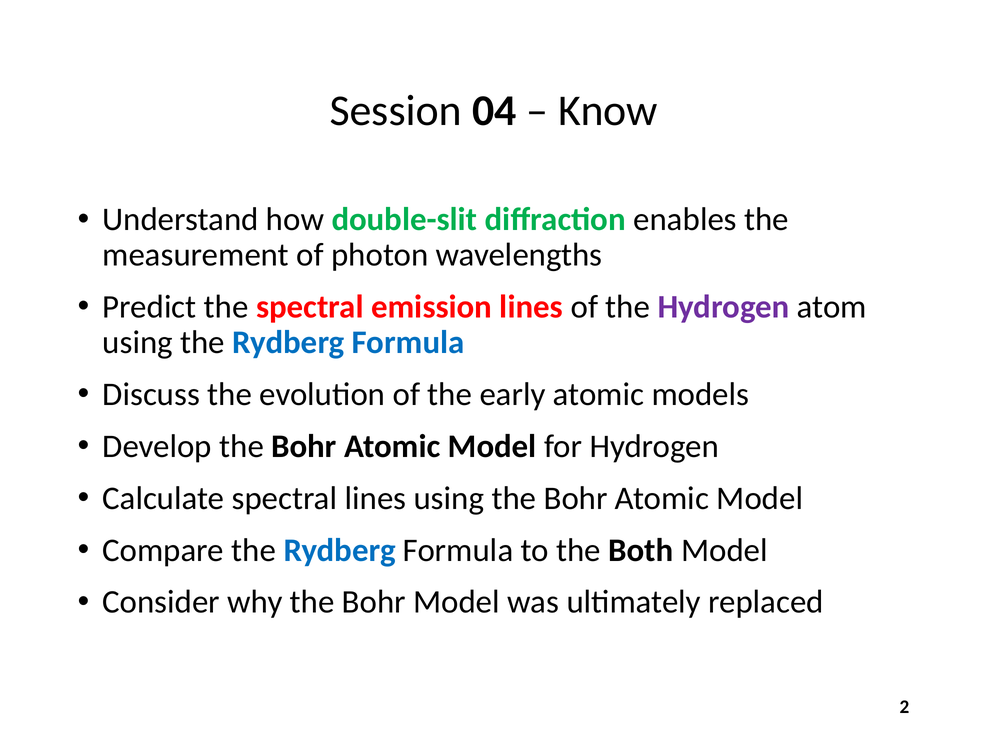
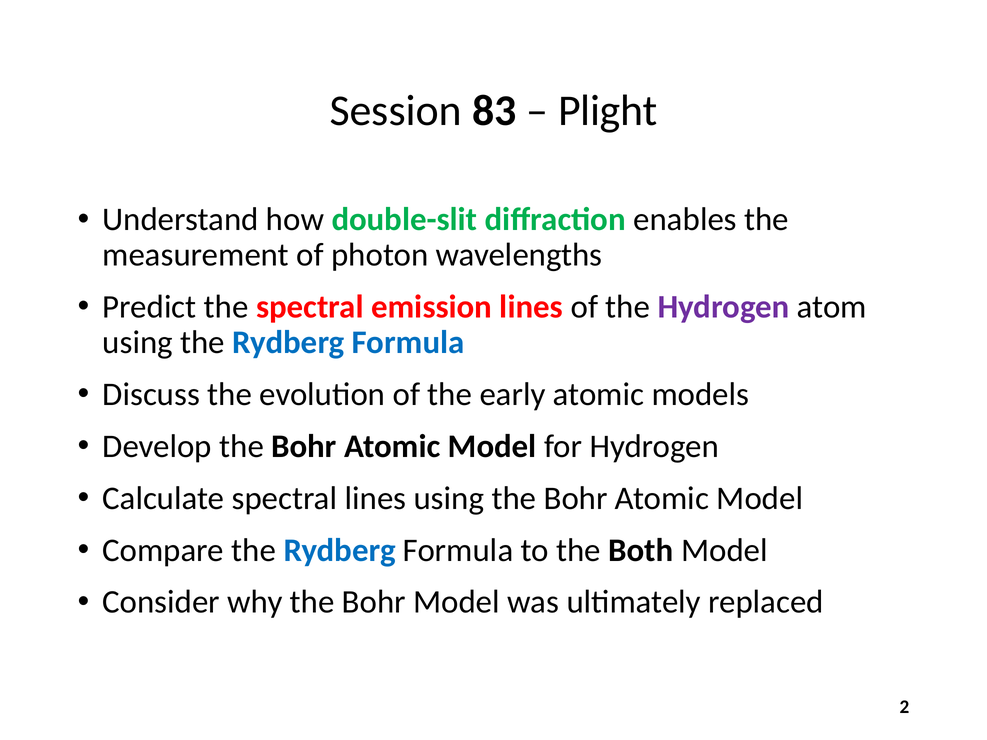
04: 04 -> 83
Know: Know -> Plight
